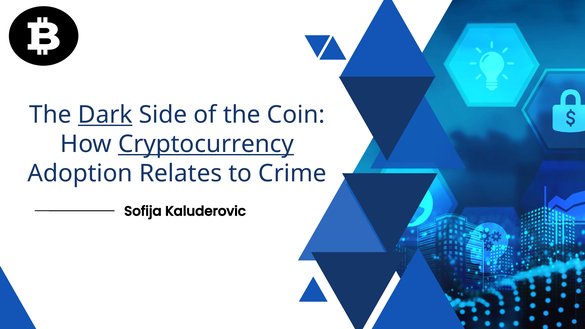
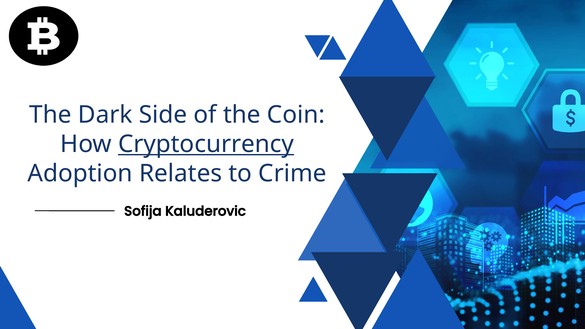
Dark underline: present -> none
